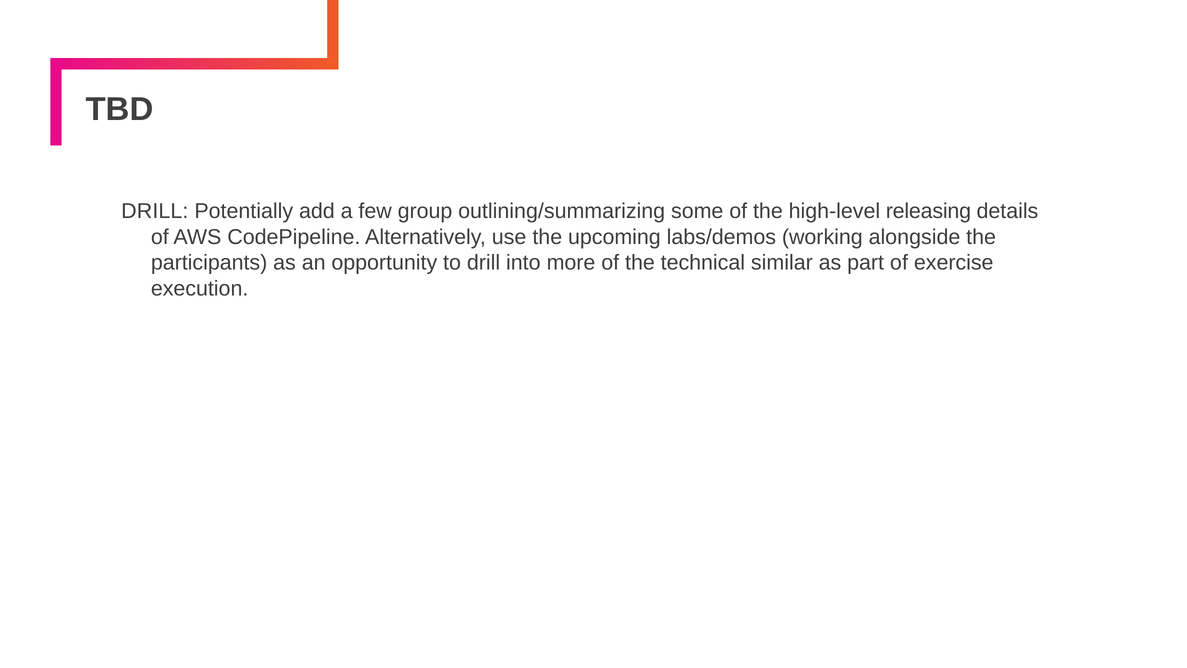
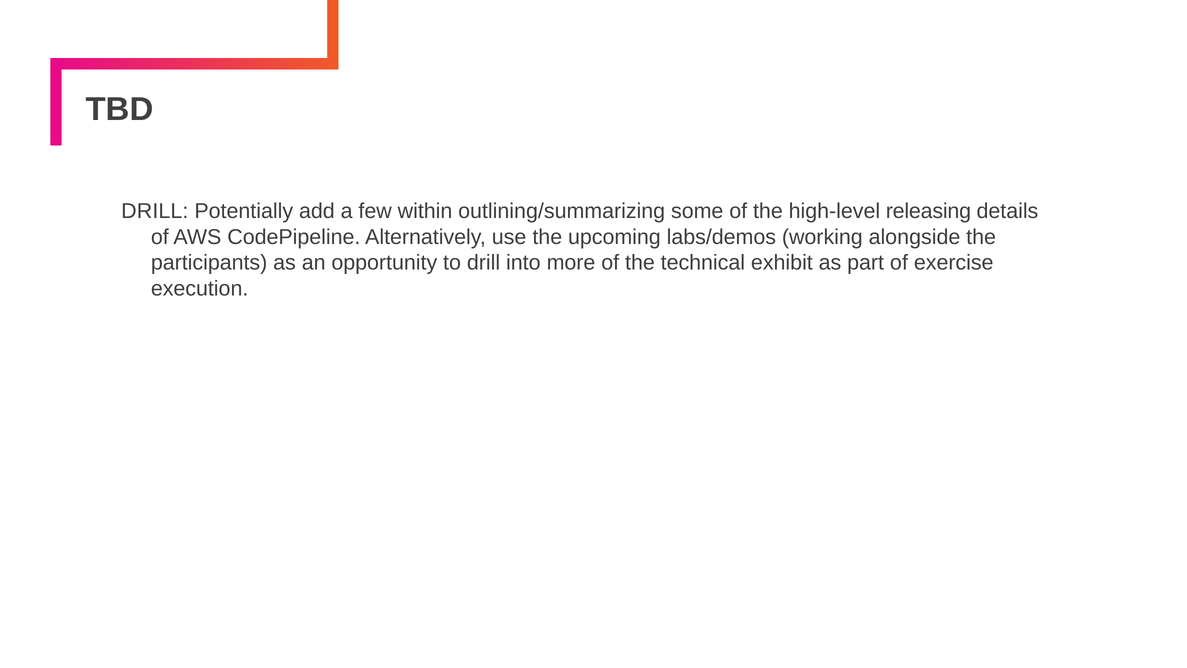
group: group -> within
similar: similar -> exhibit
